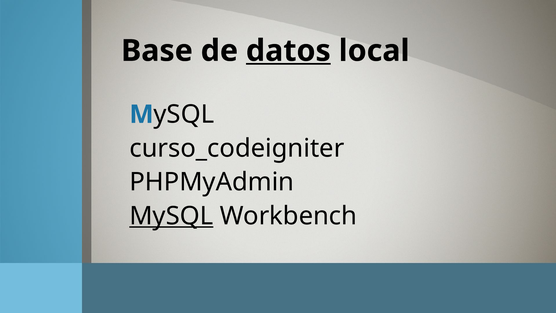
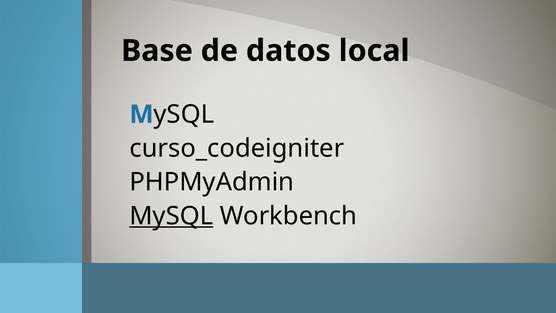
datos underline: present -> none
